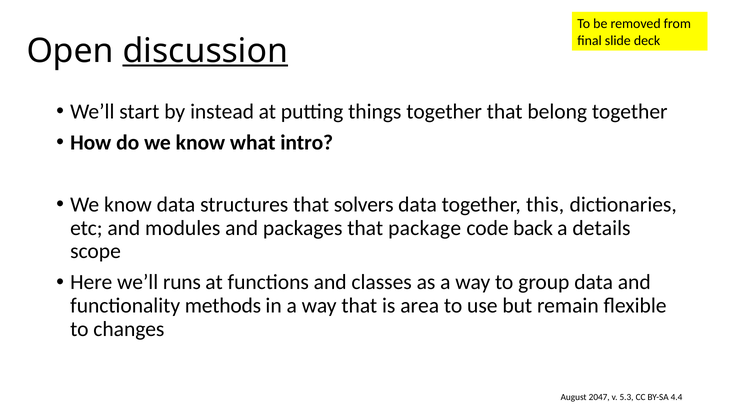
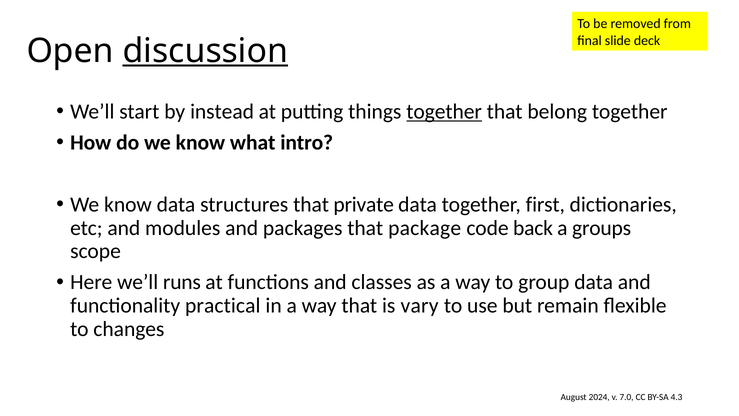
together at (444, 112) underline: none -> present
solvers: solvers -> private
this: this -> first
details: details -> groups
methods: methods -> practical
area: area -> vary
2047: 2047 -> 2024
5.3: 5.3 -> 7.0
4.4: 4.4 -> 4.3
